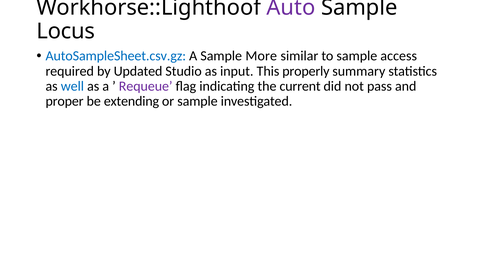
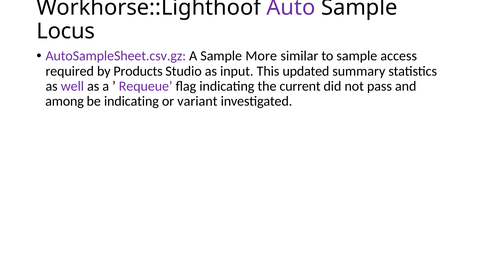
AutoSampleSheet.csv.gz colour: blue -> purple
Updated: Updated -> Products
properly: properly -> updated
well colour: blue -> purple
proper: proper -> among
be extending: extending -> indicating
or sample: sample -> variant
